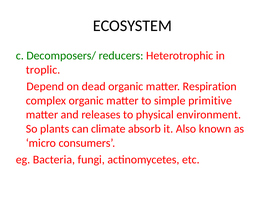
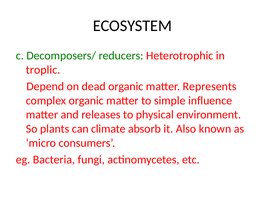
Respiration: Respiration -> Represents
primitive: primitive -> influence
